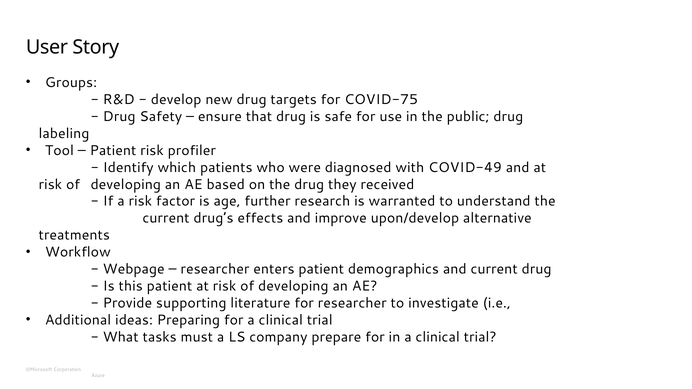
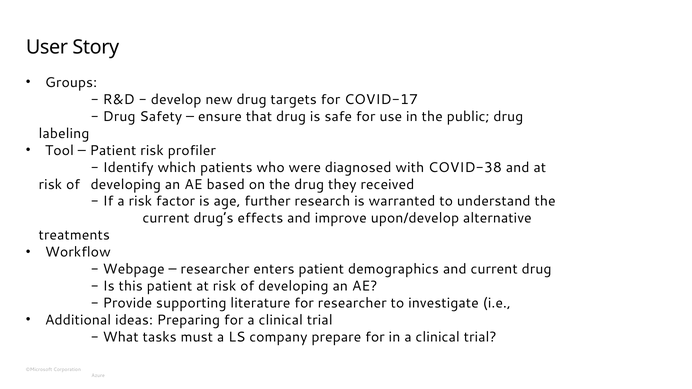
COVID-75: COVID-75 -> COVID-17
COVID-49: COVID-49 -> COVID-38
